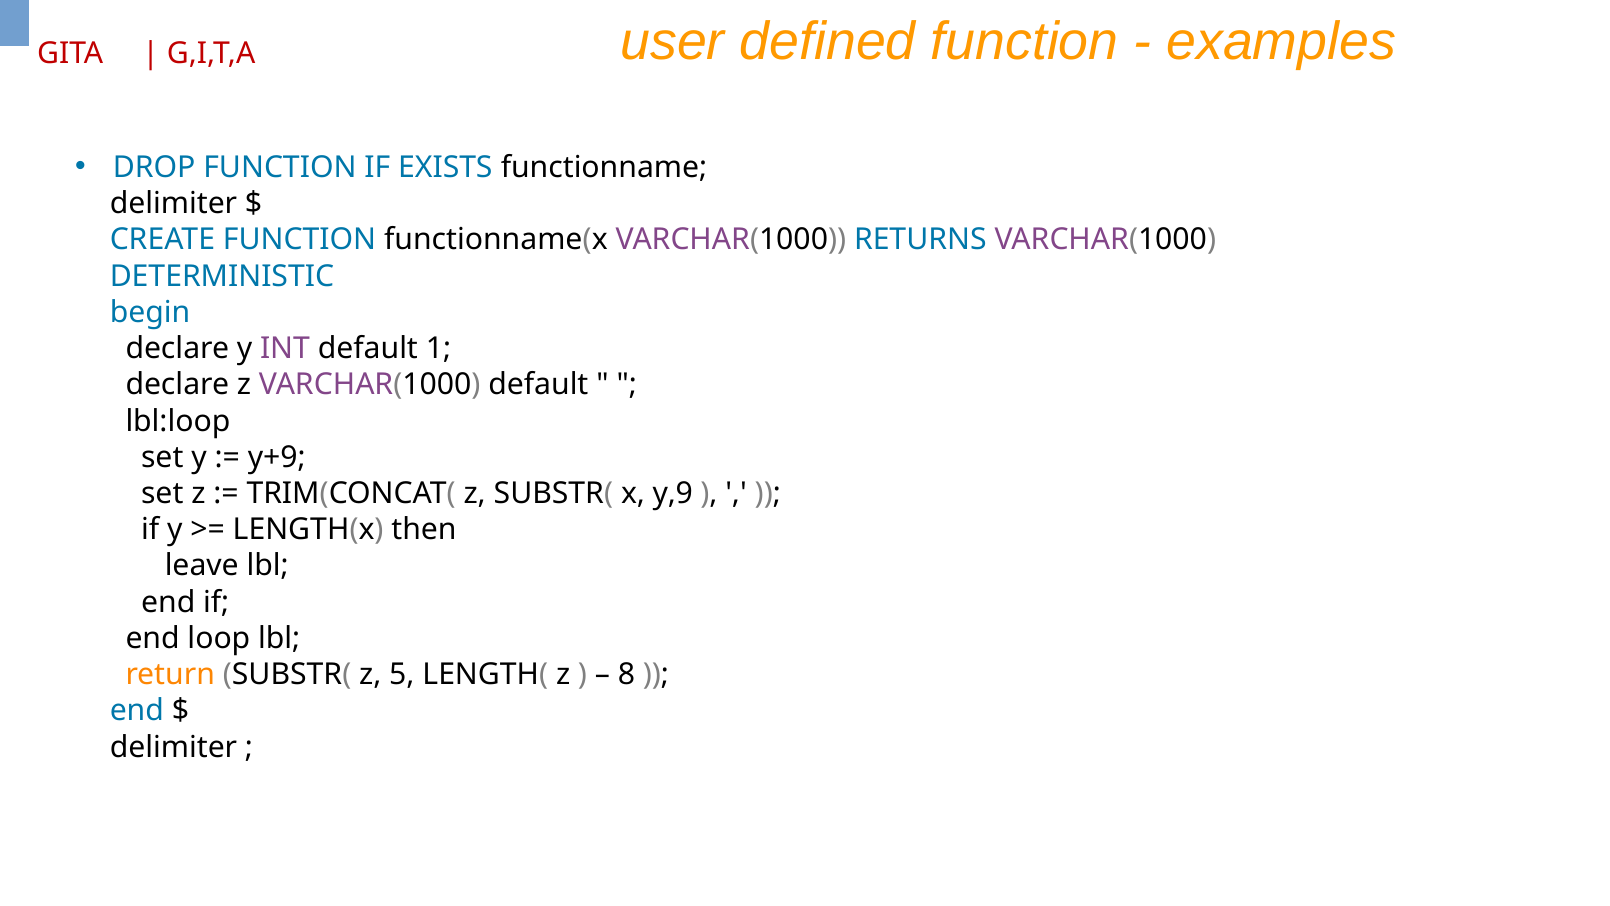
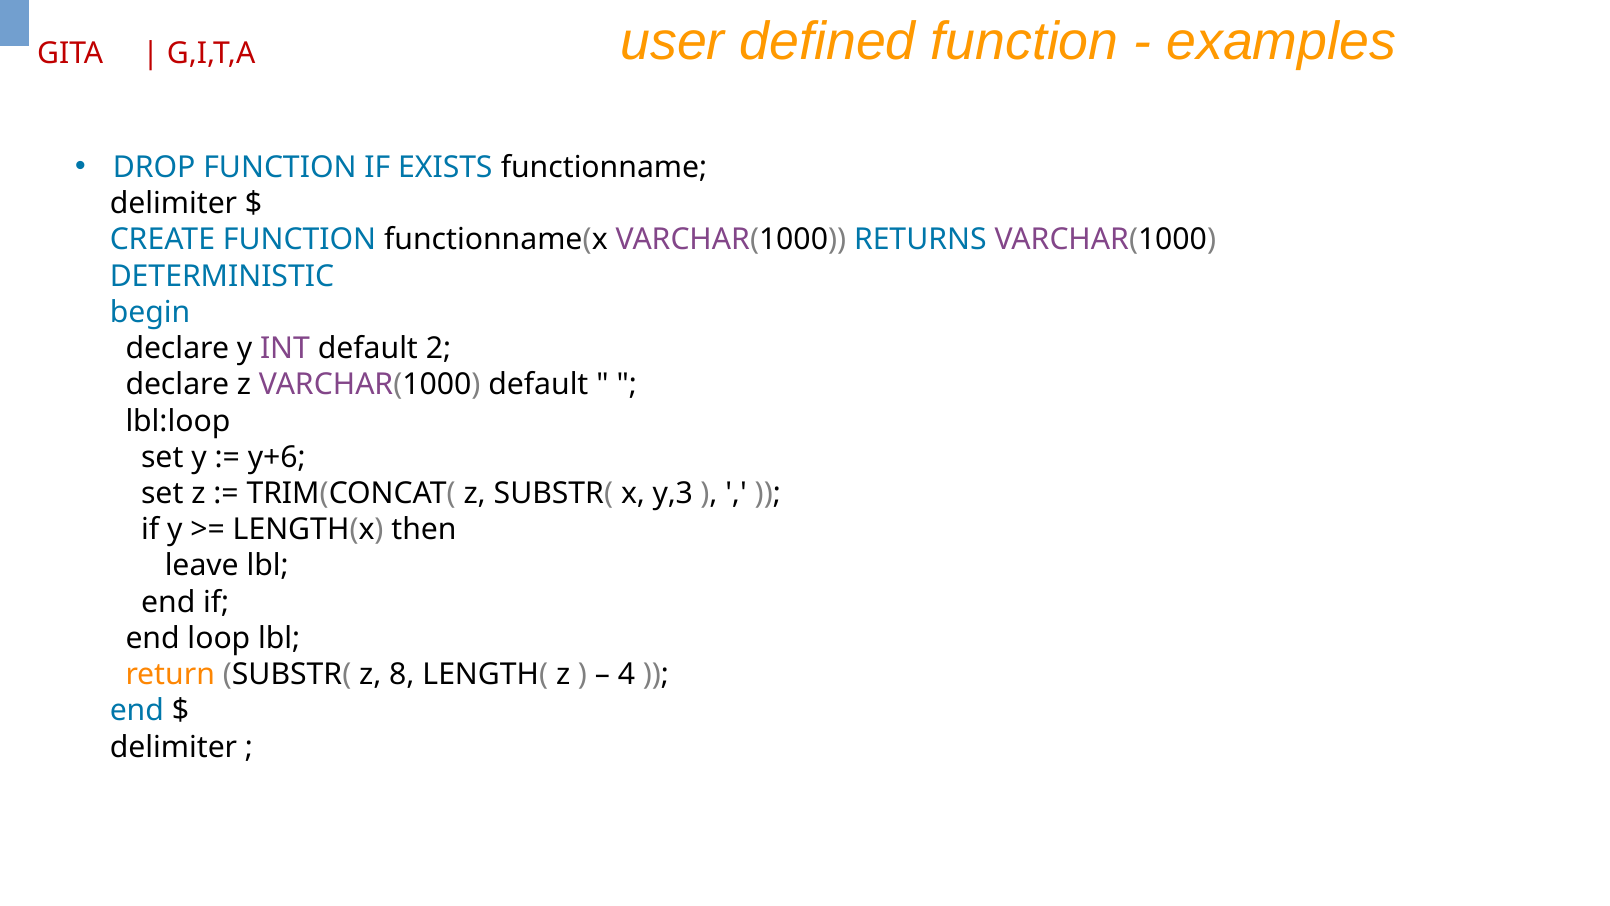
1: 1 -> 2
y+9: y+9 -> y+6
y,9: y,9 -> y,3
5: 5 -> 8
8: 8 -> 4
